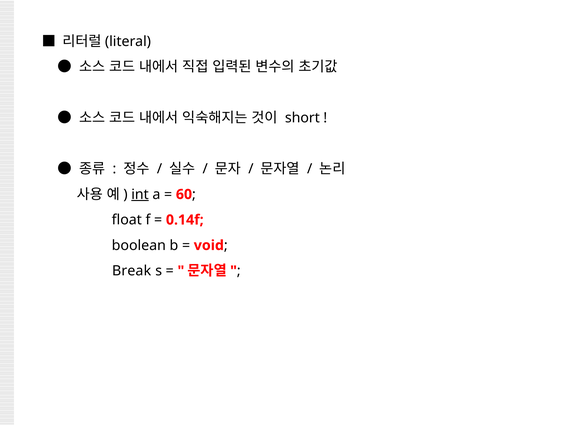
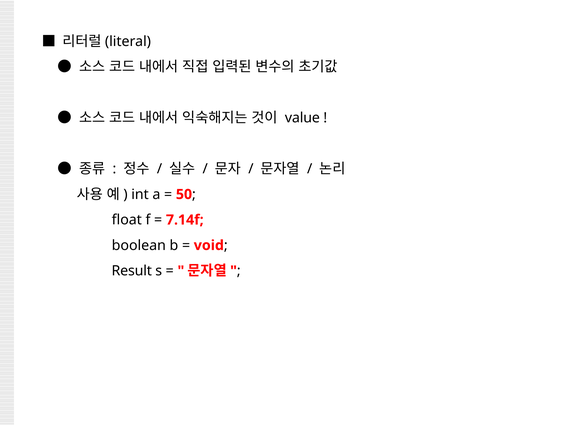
short: short -> value
int underline: present -> none
60: 60 -> 50
0.14f: 0.14f -> 7.14f
Break: Break -> Result
